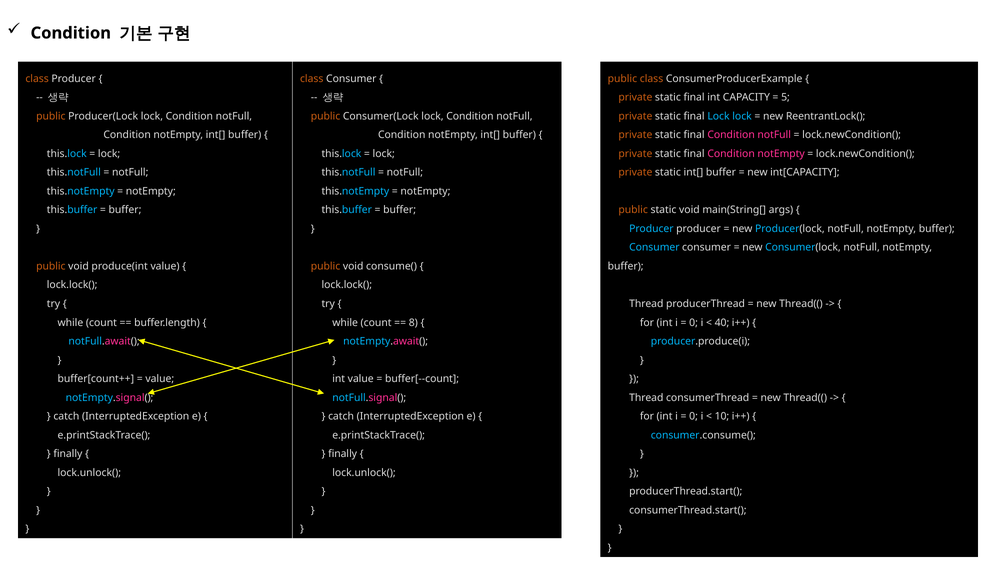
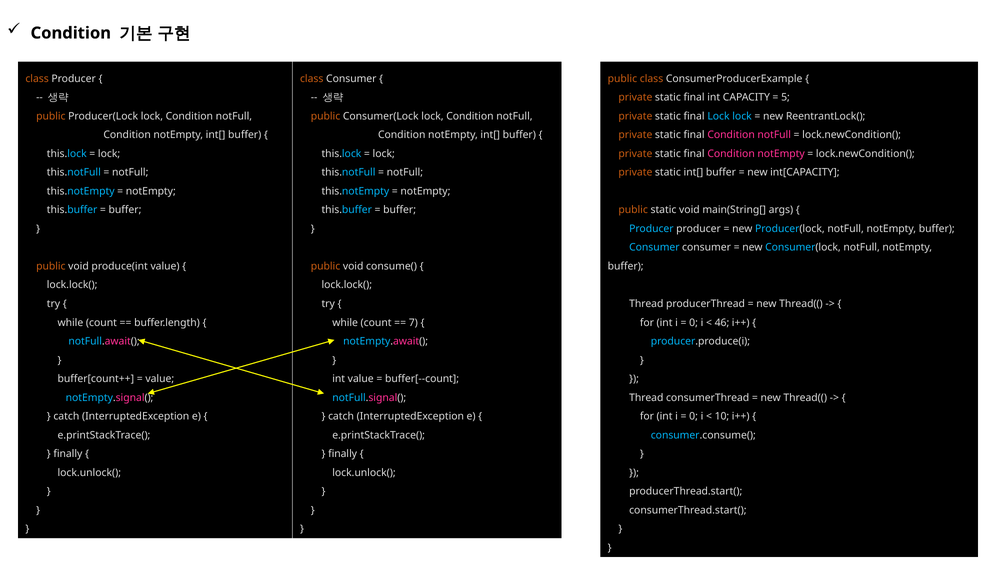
8: 8 -> 7
40: 40 -> 46
